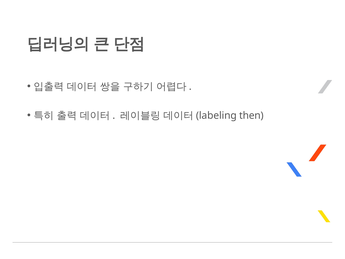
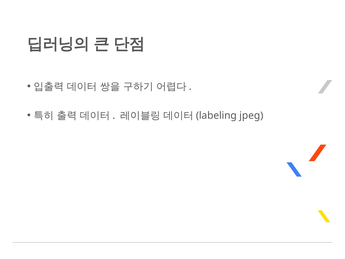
then: then -> jpeg
